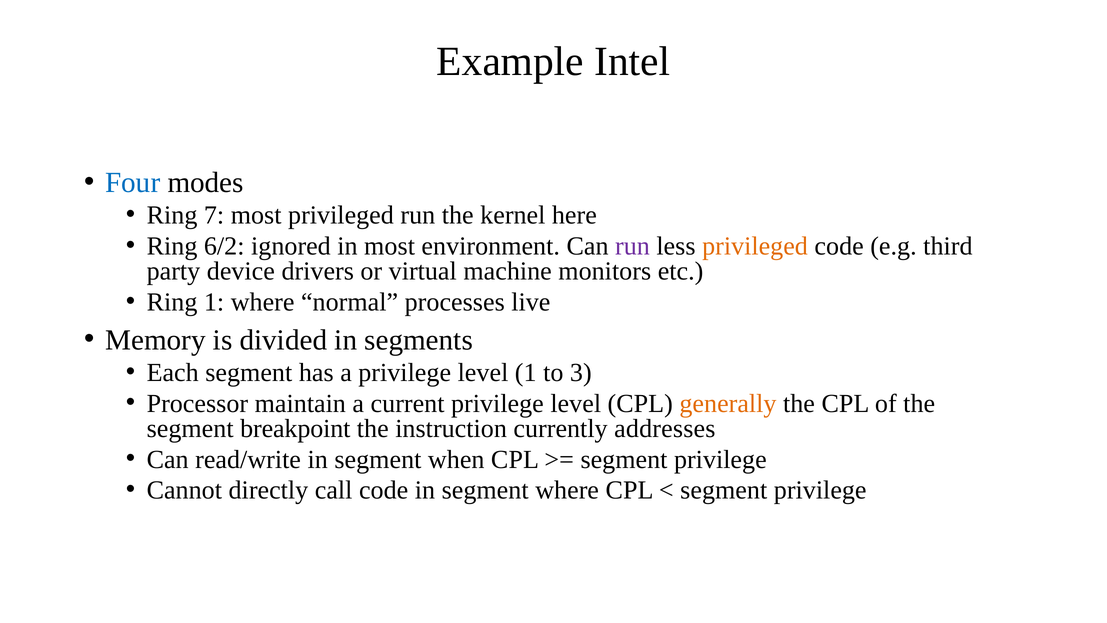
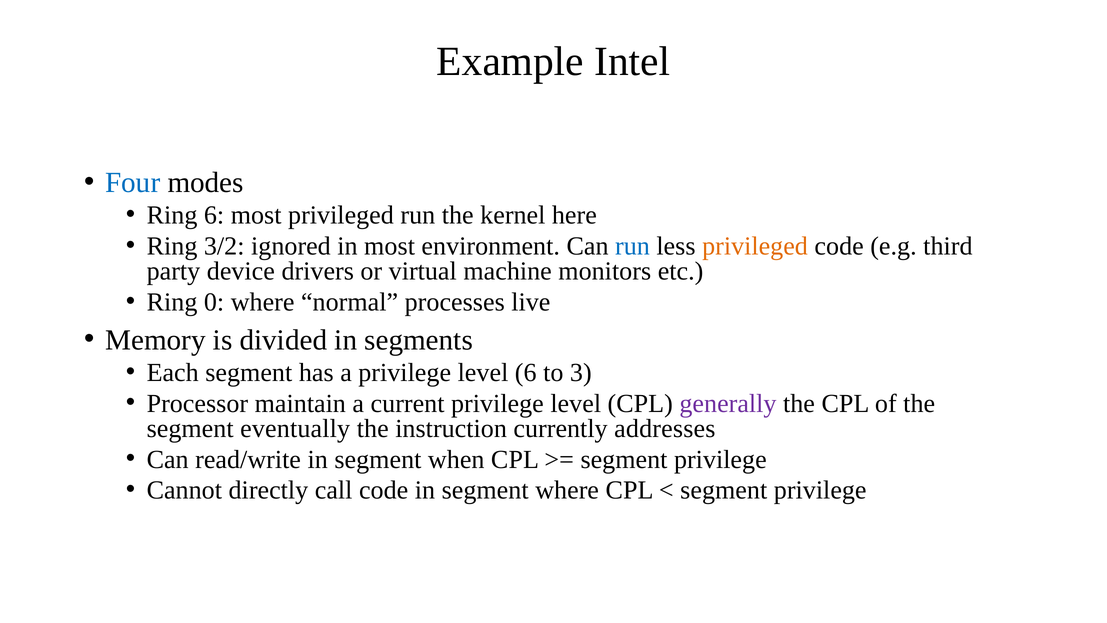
Ring 7: 7 -> 6
6/2: 6/2 -> 3/2
run at (632, 246) colour: purple -> blue
Ring 1: 1 -> 0
level 1: 1 -> 6
generally colour: orange -> purple
breakpoint: breakpoint -> eventually
